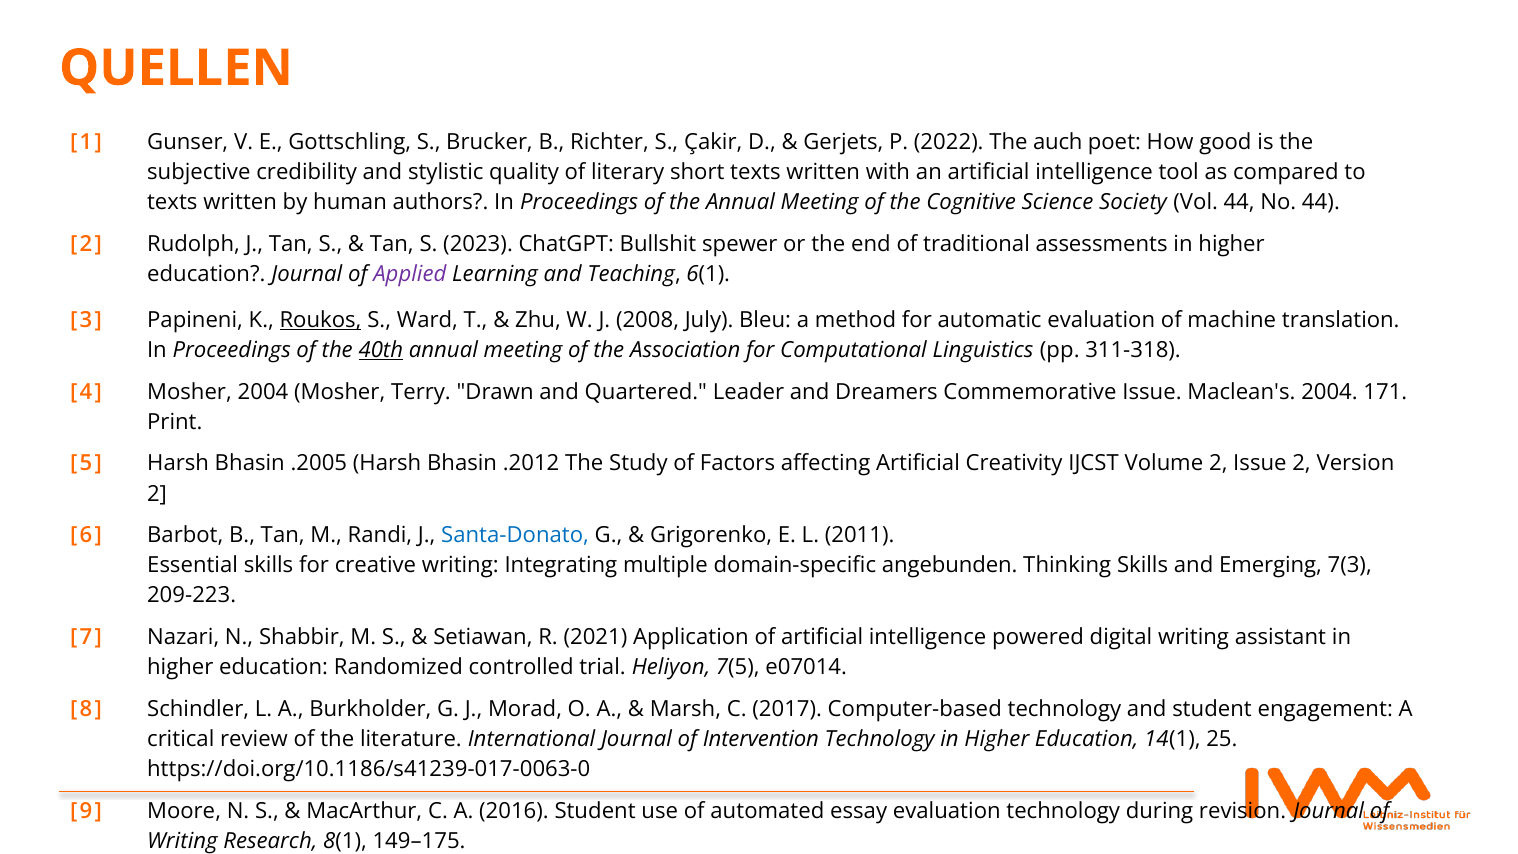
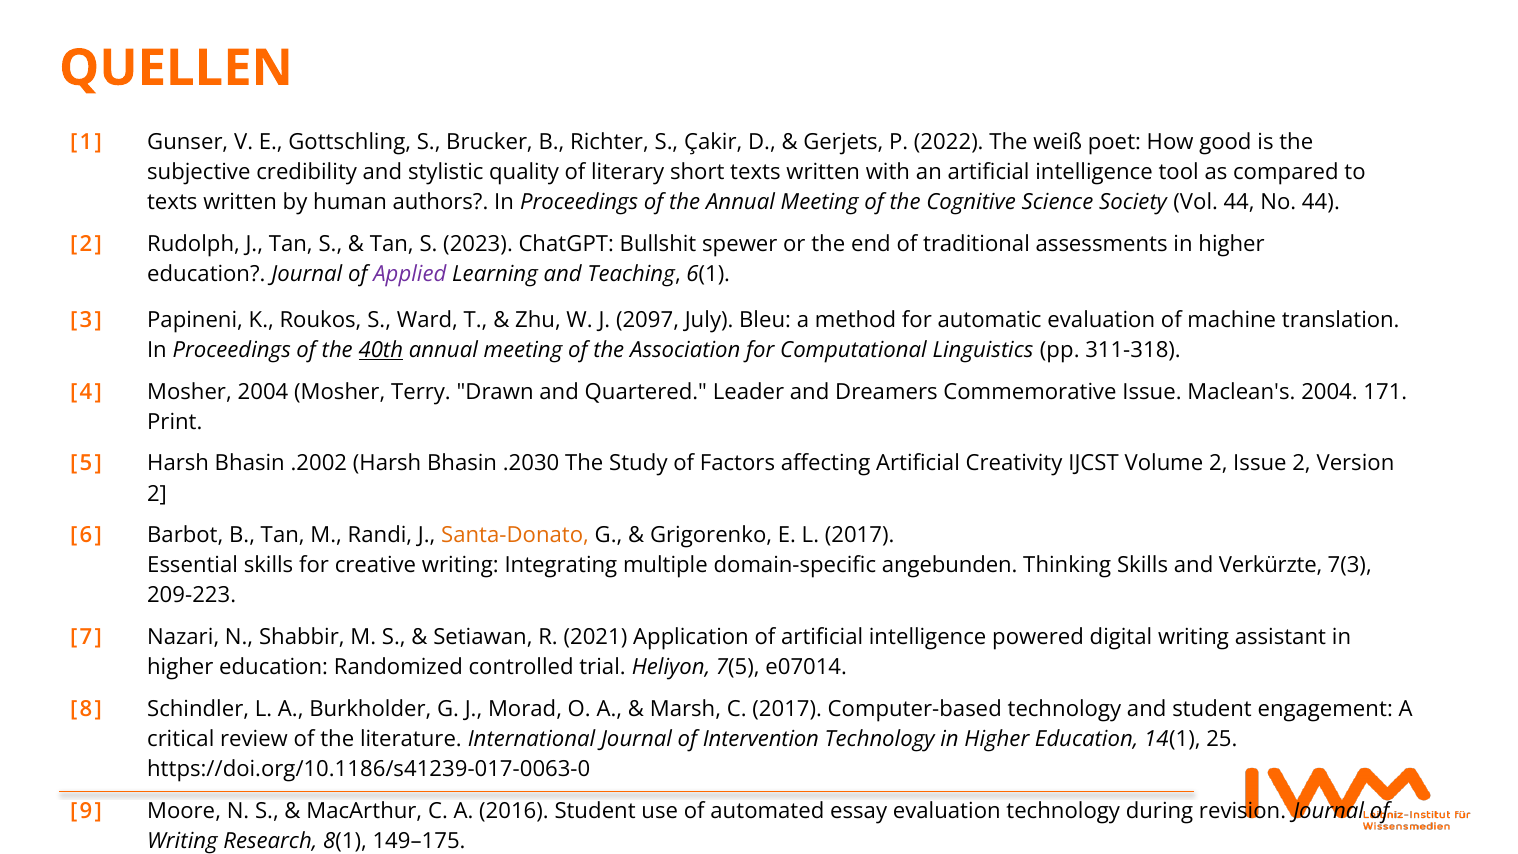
auch: auch -> weiß
Roukos underline: present -> none
2008: 2008 -> 2097
.2005: .2005 -> .2002
.2012: .2012 -> .2030
Santa-Donato colour: blue -> orange
L 2011: 2011 -> 2017
Emerging: Emerging -> Verkürzte
